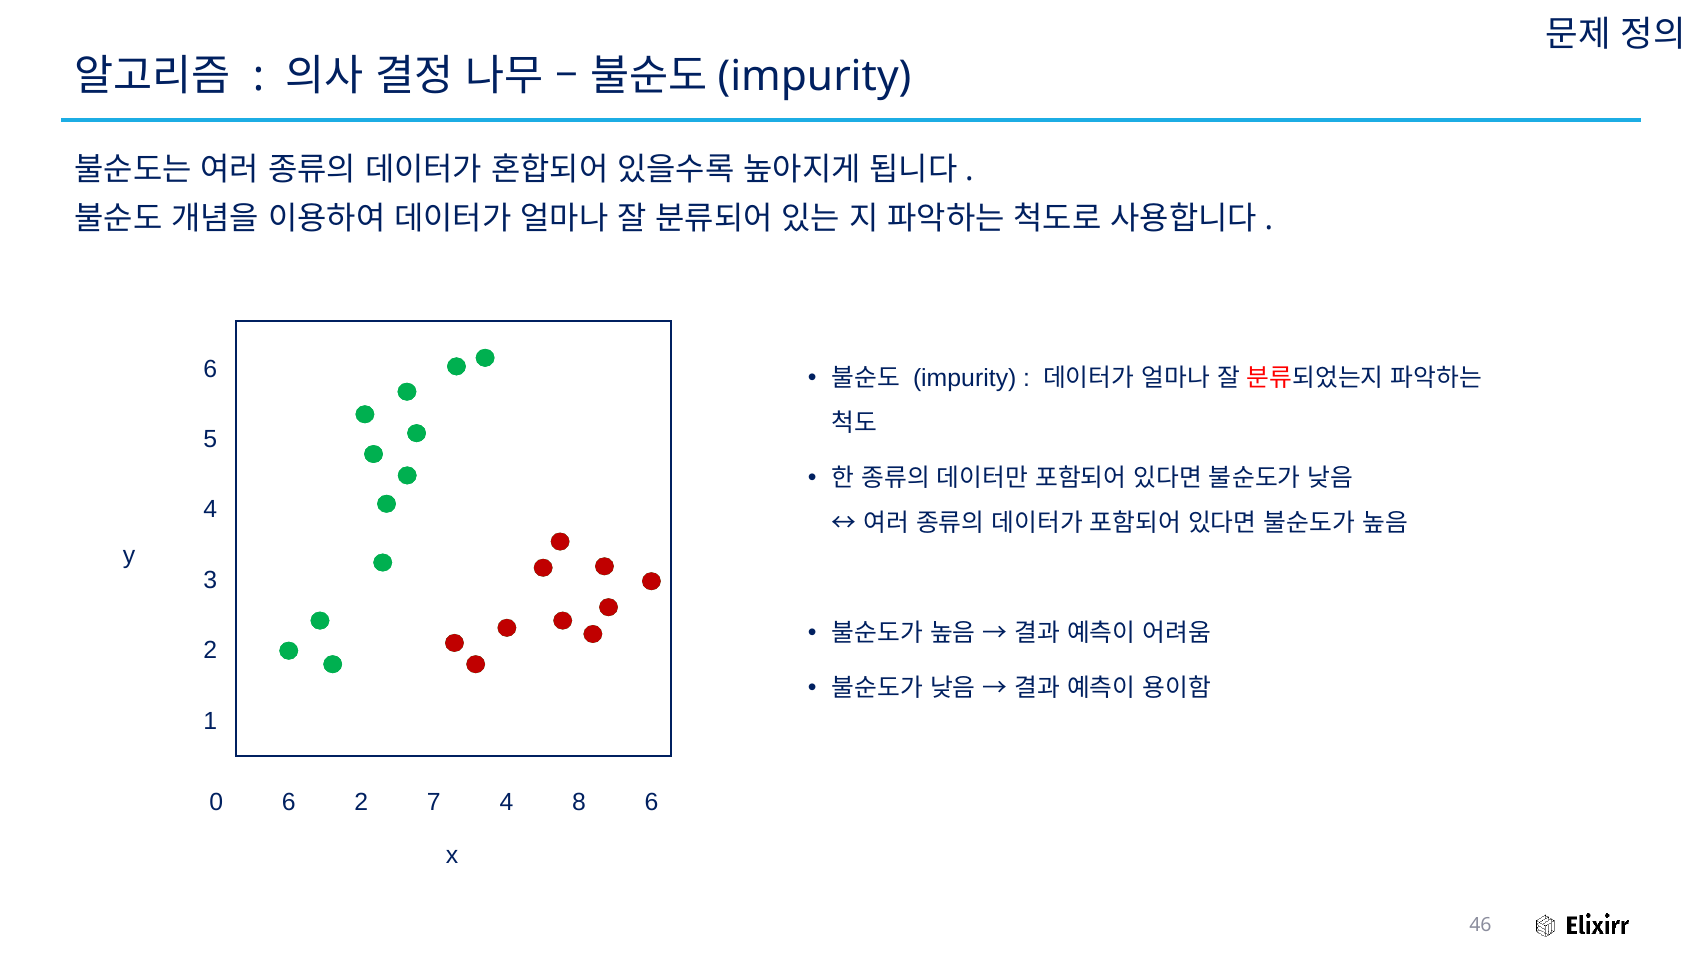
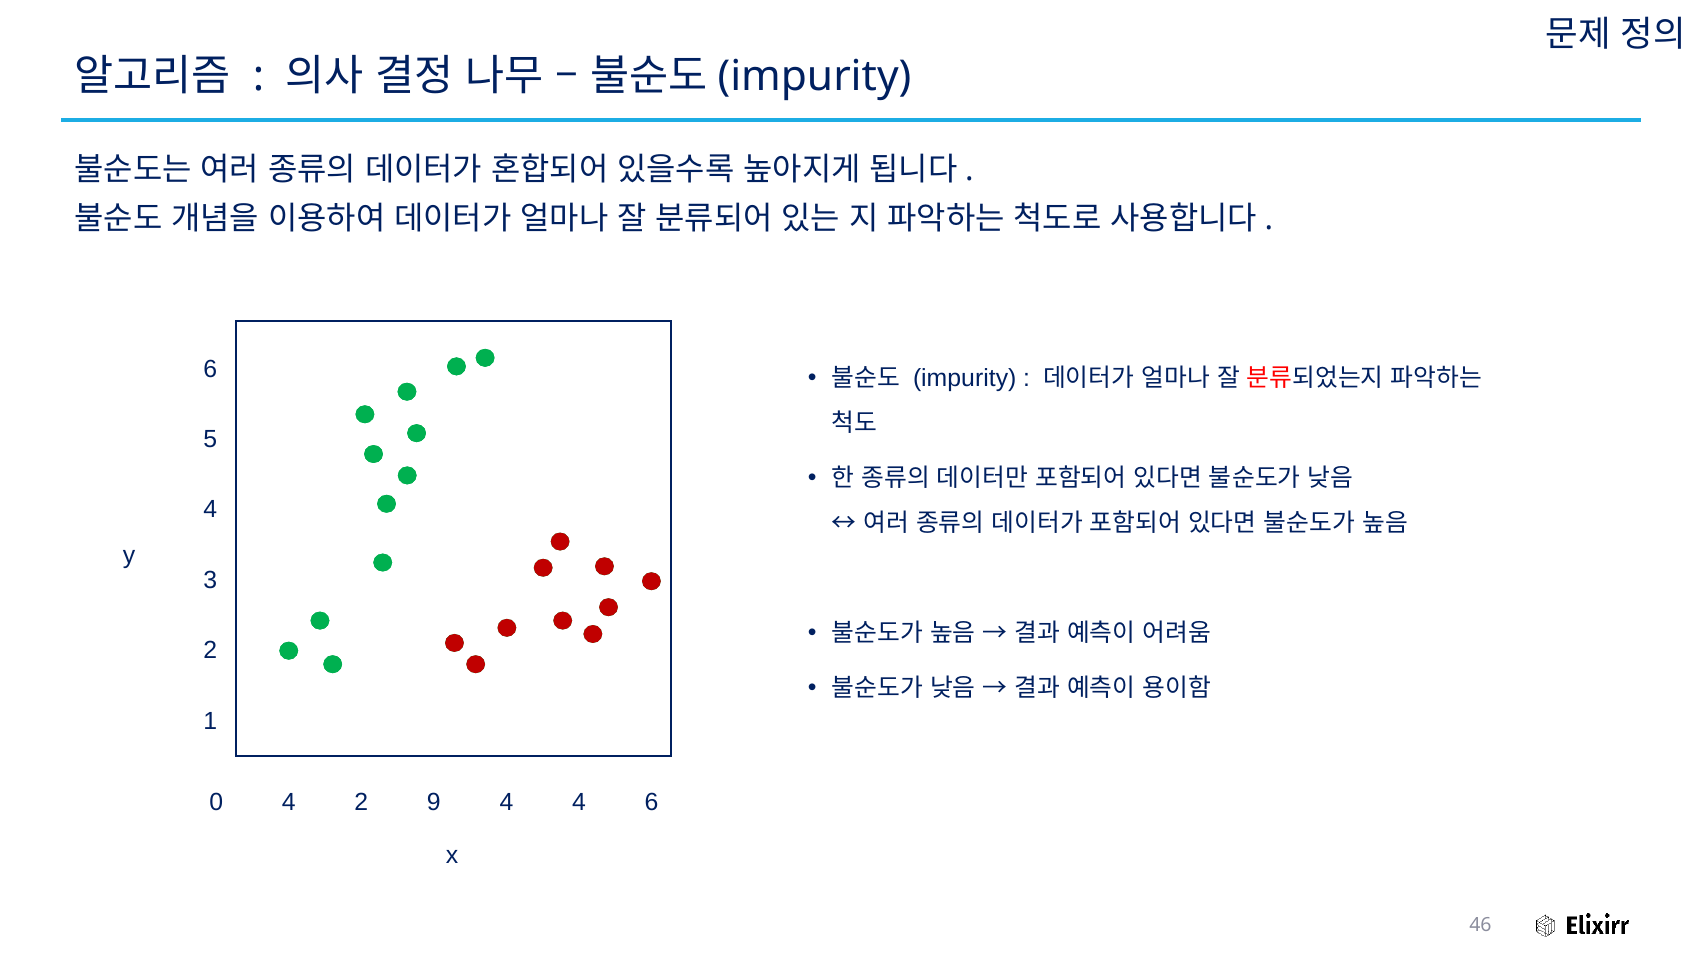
0 6: 6 -> 4
7: 7 -> 9
4 8: 8 -> 4
